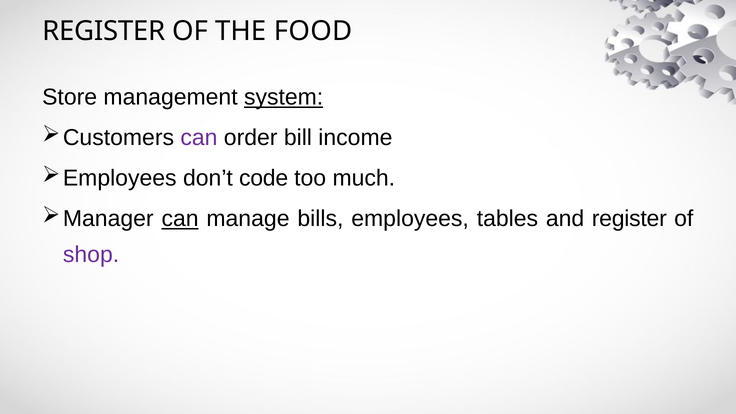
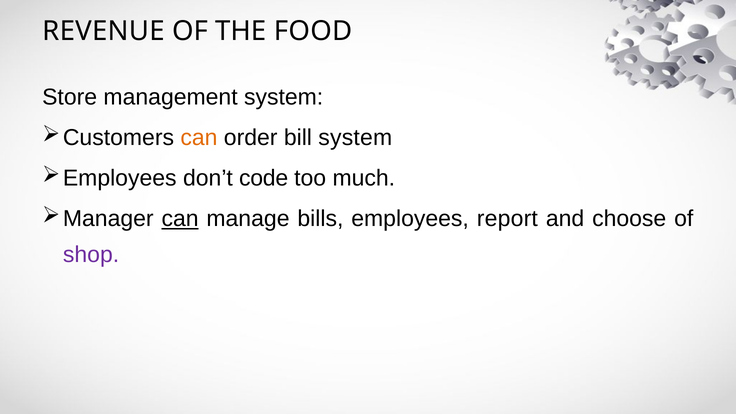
REGISTER at (104, 31): REGISTER -> REVENUE
system at (284, 97) underline: present -> none
can at (199, 138) colour: purple -> orange
bill income: income -> system
tables: tables -> report
and register: register -> choose
